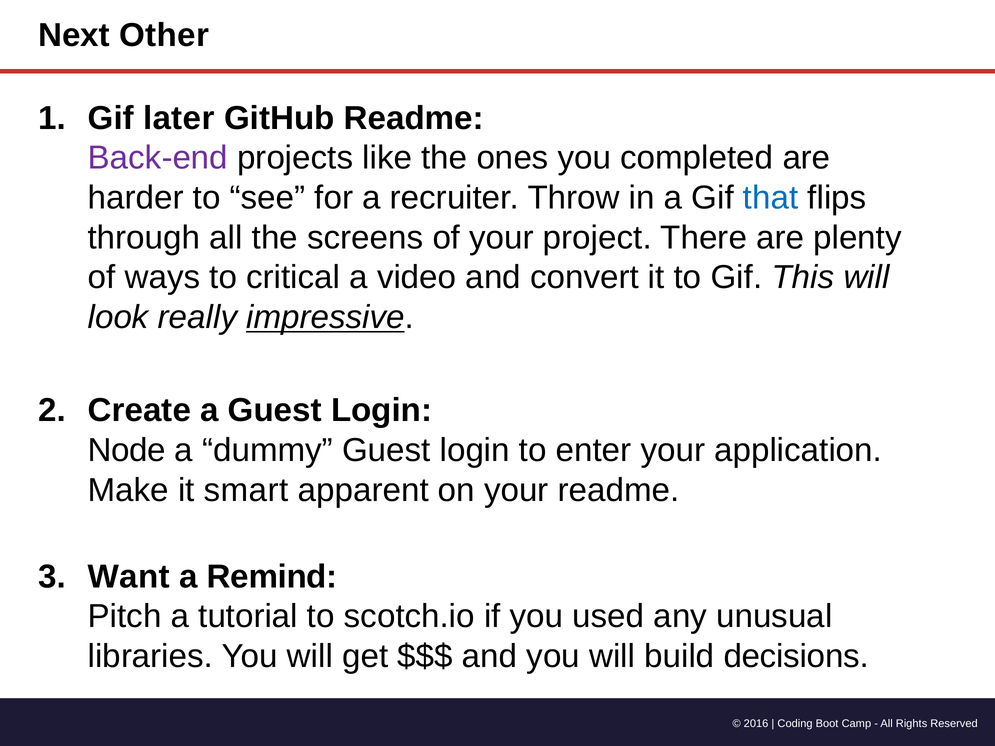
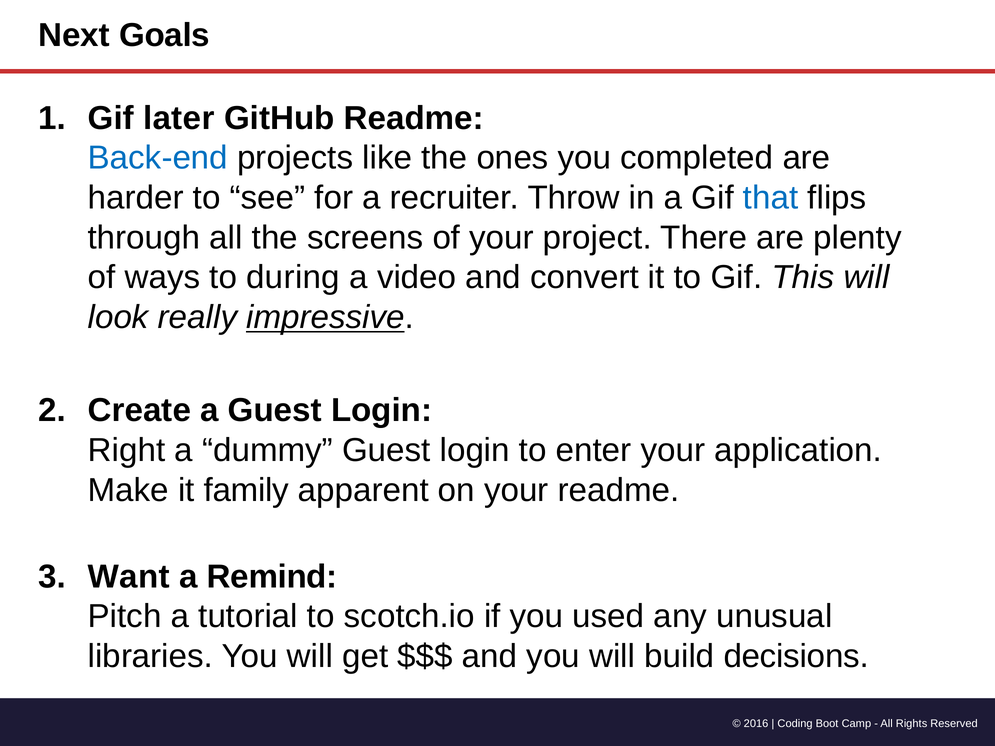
Other: Other -> Goals
Back-end colour: purple -> blue
critical: critical -> during
Node: Node -> Right
smart: smart -> family
